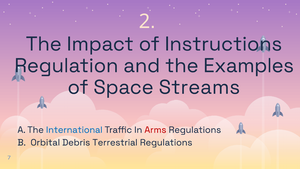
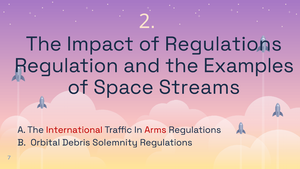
of Instructions: Instructions -> Regulations
International colour: blue -> red
Terrestrial: Terrestrial -> Solemnity
